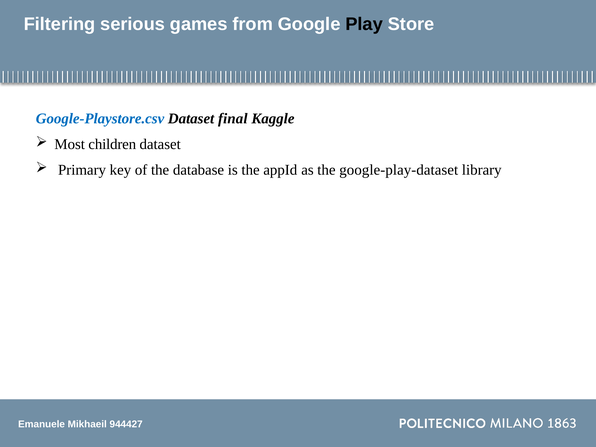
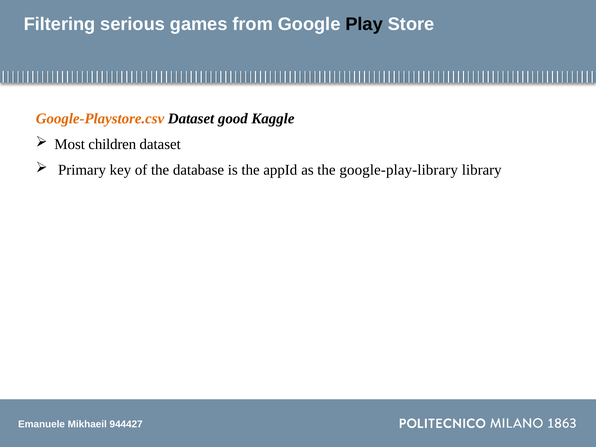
Google-Playstore.csv colour: blue -> orange
final: final -> good
google-play-dataset: google-play-dataset -> google-play-library
